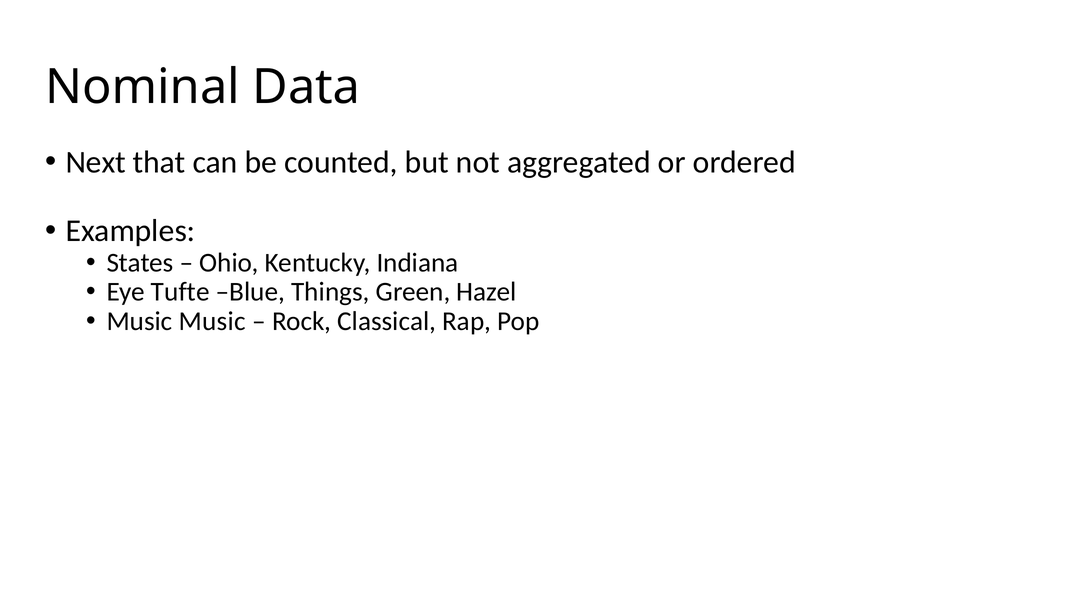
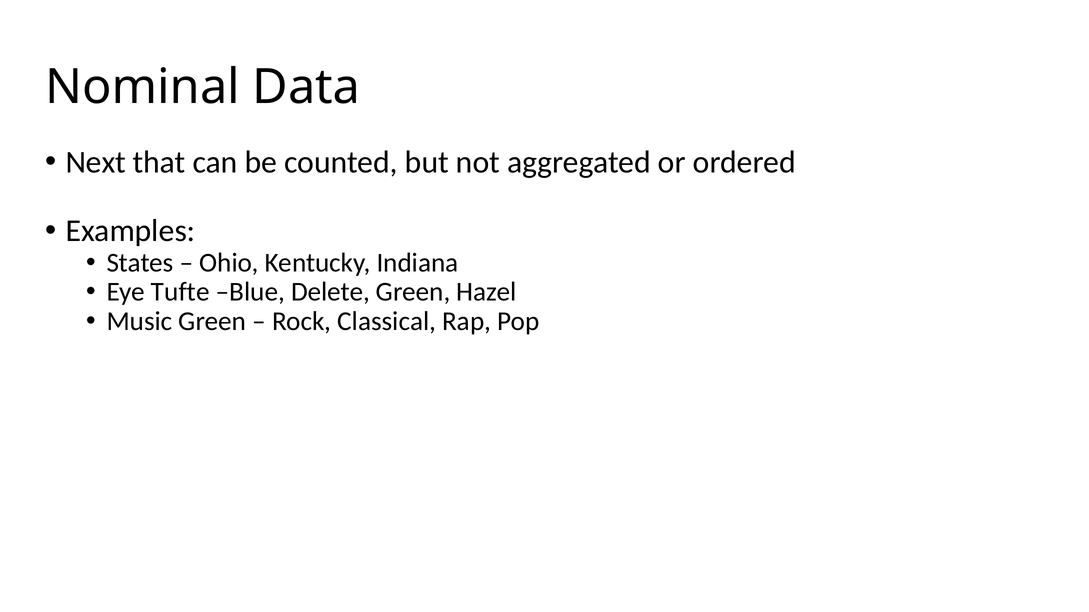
Things: Things -> Delete
Music Music: Music -> Green
